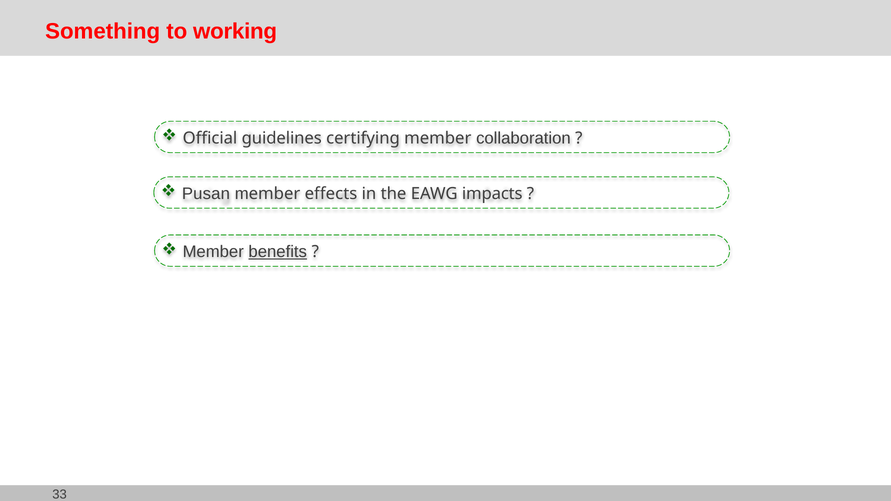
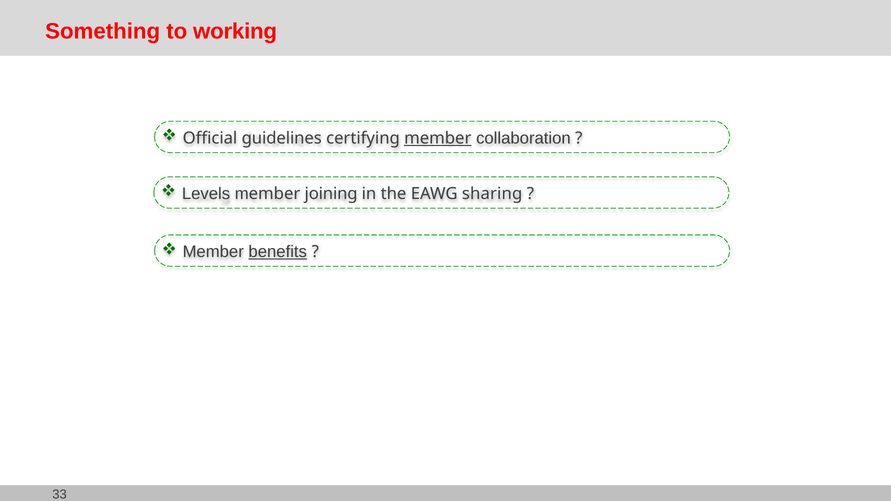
member at (438, 138) underline: none -> present
Pusan: Pusan -> Levels
effects: effects -> joining
impacts: impacts -> sharing
